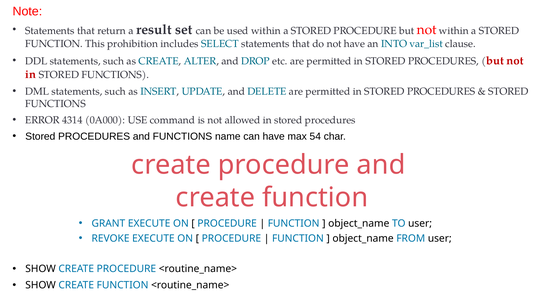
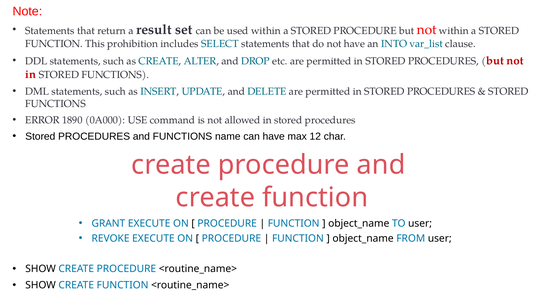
4314: 4314 -> 1890
54: 54 -> 12
